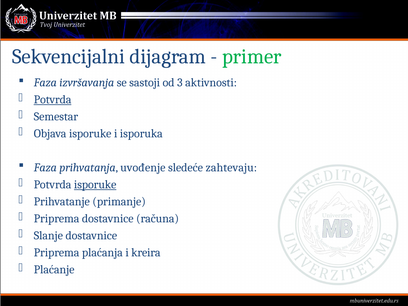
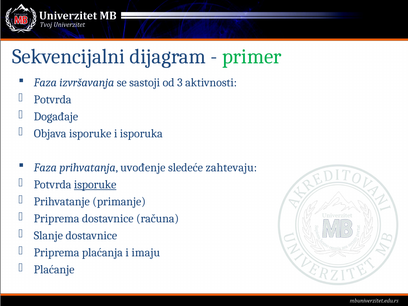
Potvrda at (53, 100) underline: present -> none
Semestar: Semestar -> Događaje
kreira: kreira -> imaju
